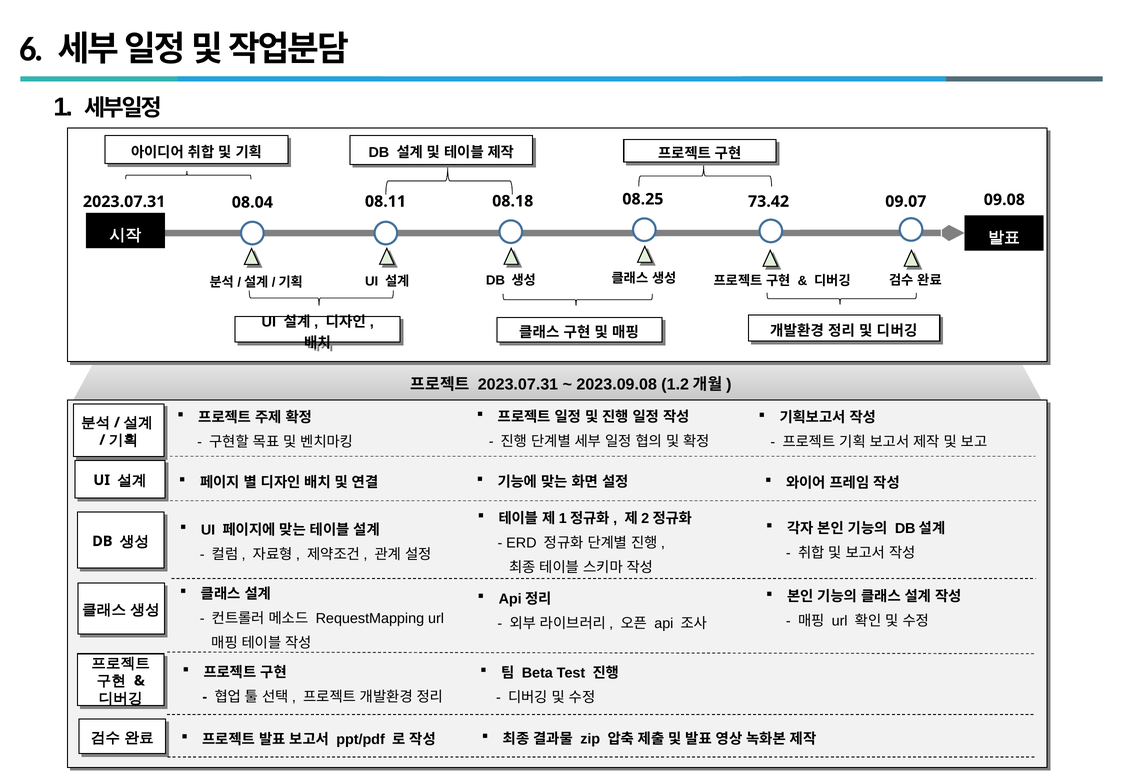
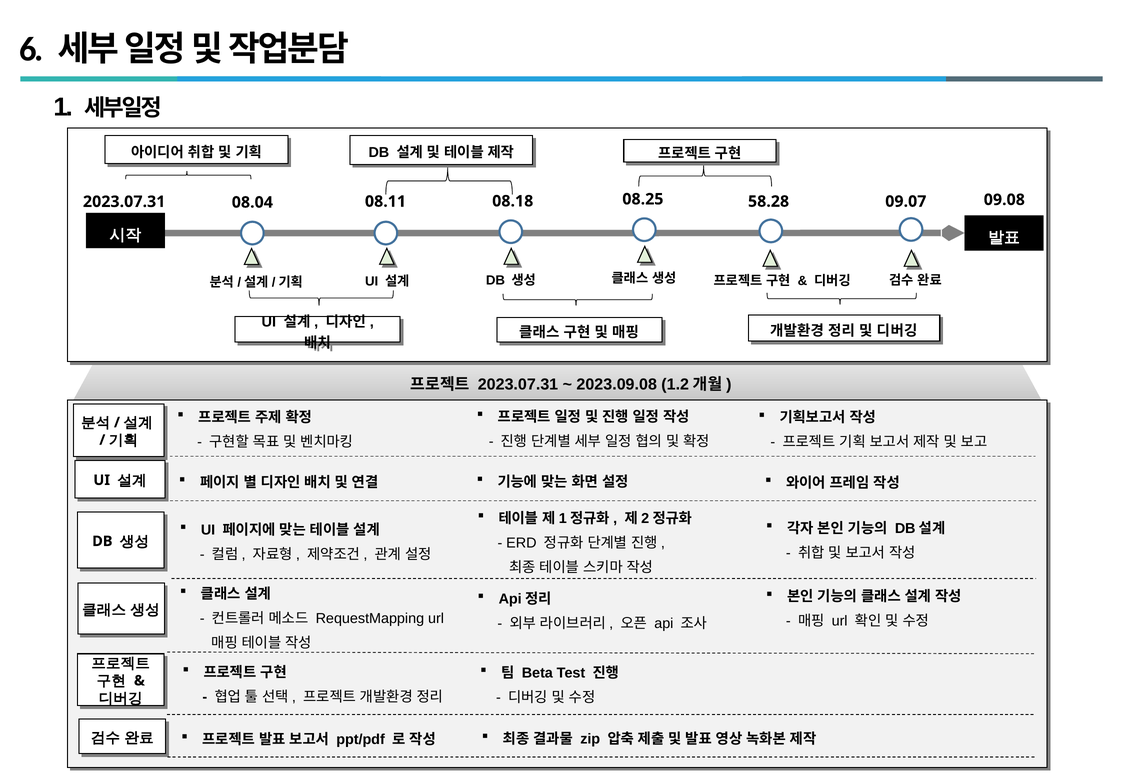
73.42: 73.42 -> 58.28
